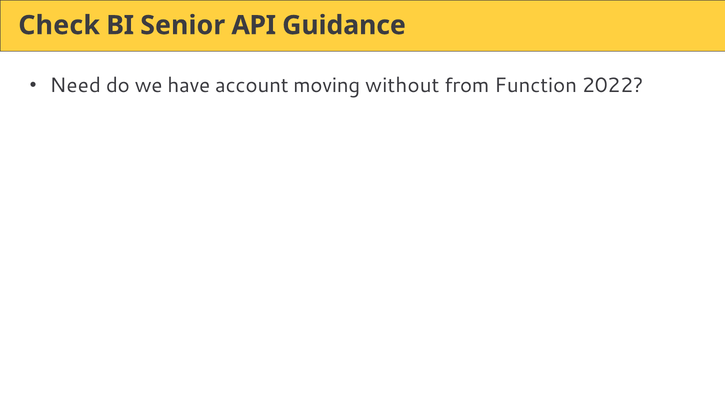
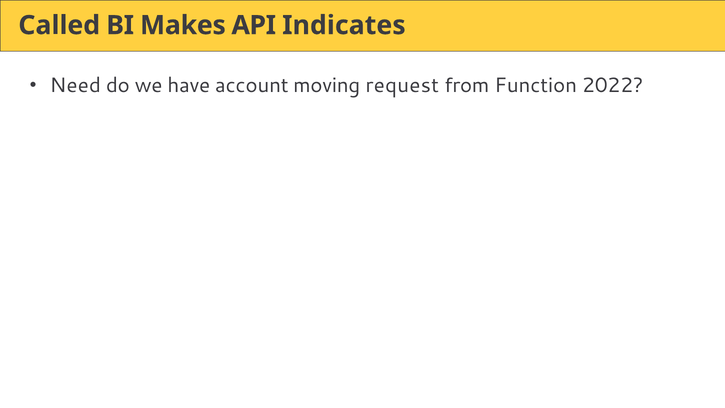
Check: Check -> Called
Senior: Senior -> Makes
Guidance: Guidance -> Indicates
without: without -> request
